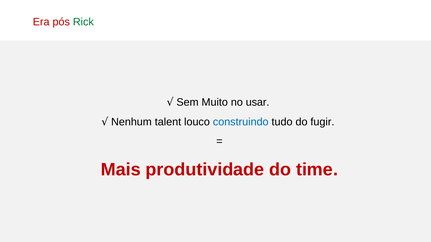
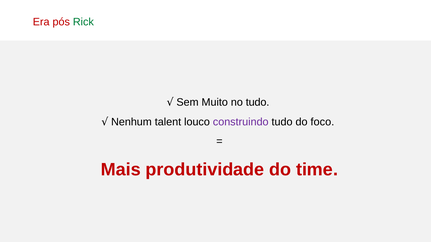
no usar: usar -> tudo
construindo colour: blue -> purple
fugir: fugir -> foco
